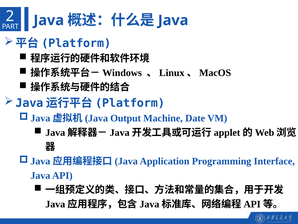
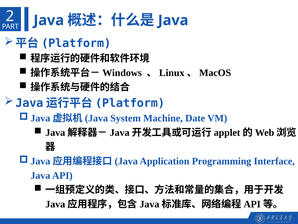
Output: Output -> System
